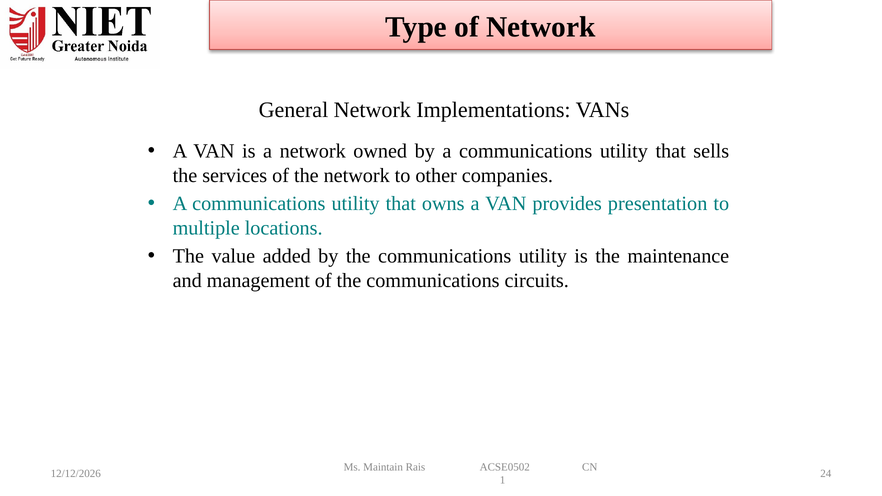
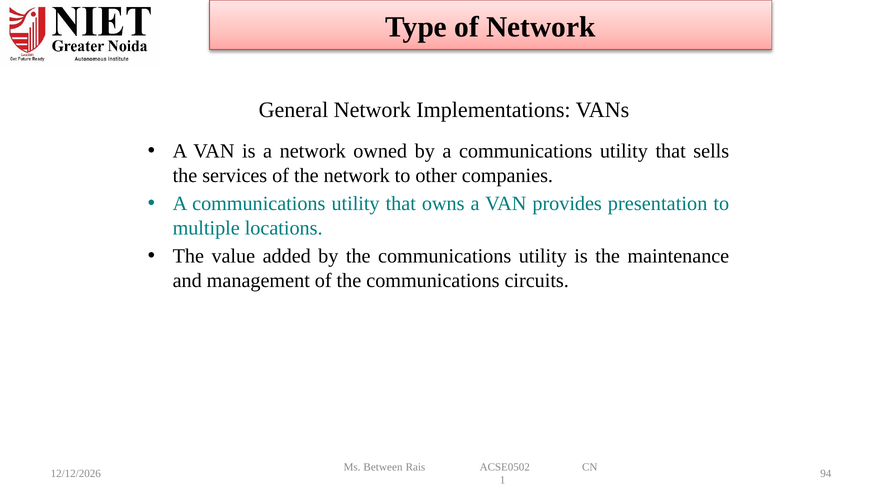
Maintain: Maintain -> Between
24: 24 -> 94
